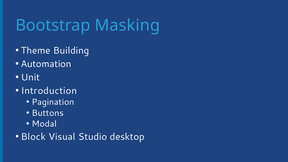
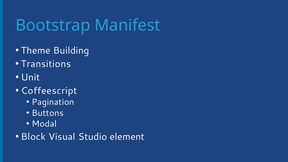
Masking: Masking -> Manifest
Automation: Automation -> Transitions
Introduction: Introduction -> Coffeescript
desktop: desktop -> element
